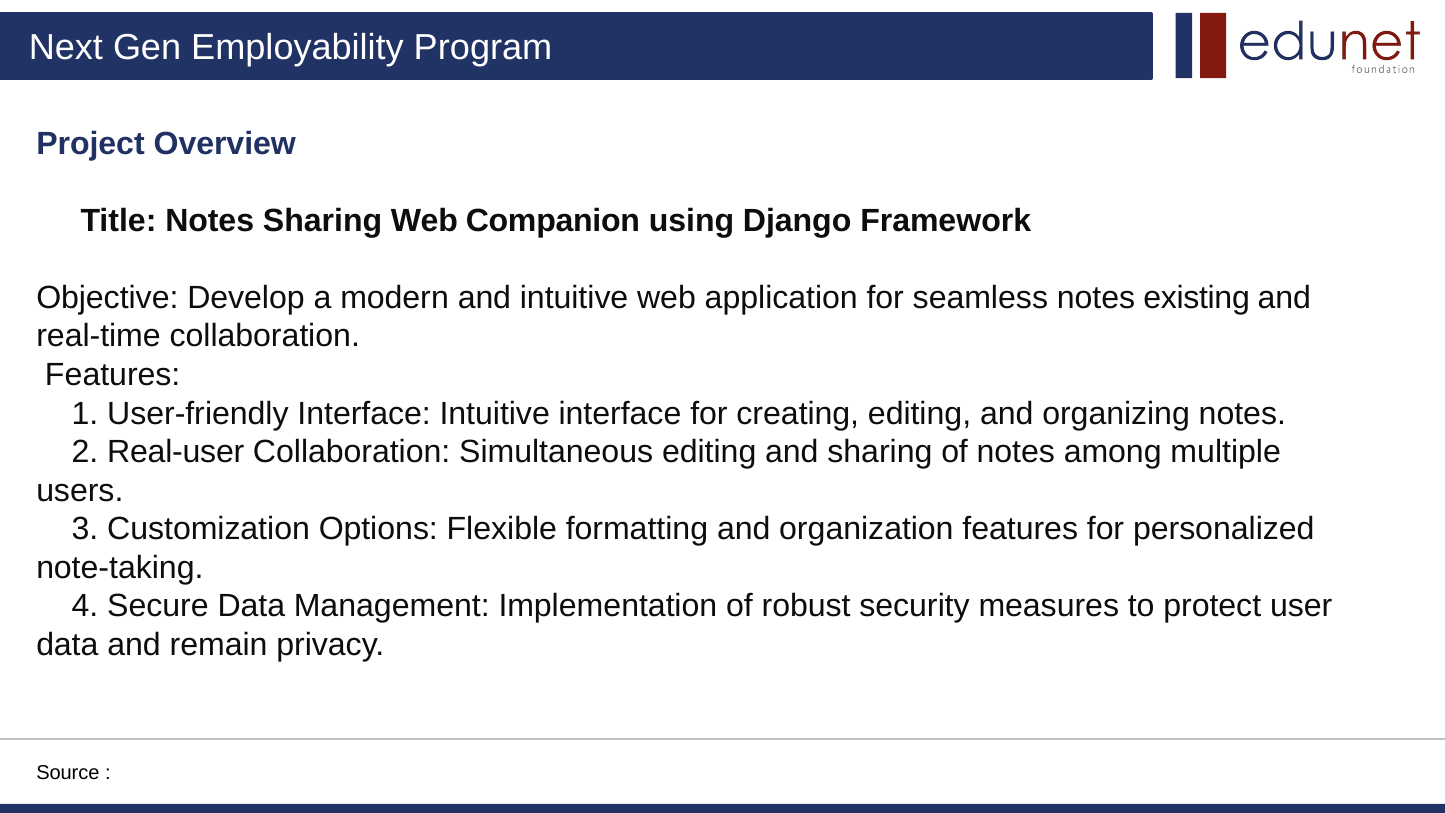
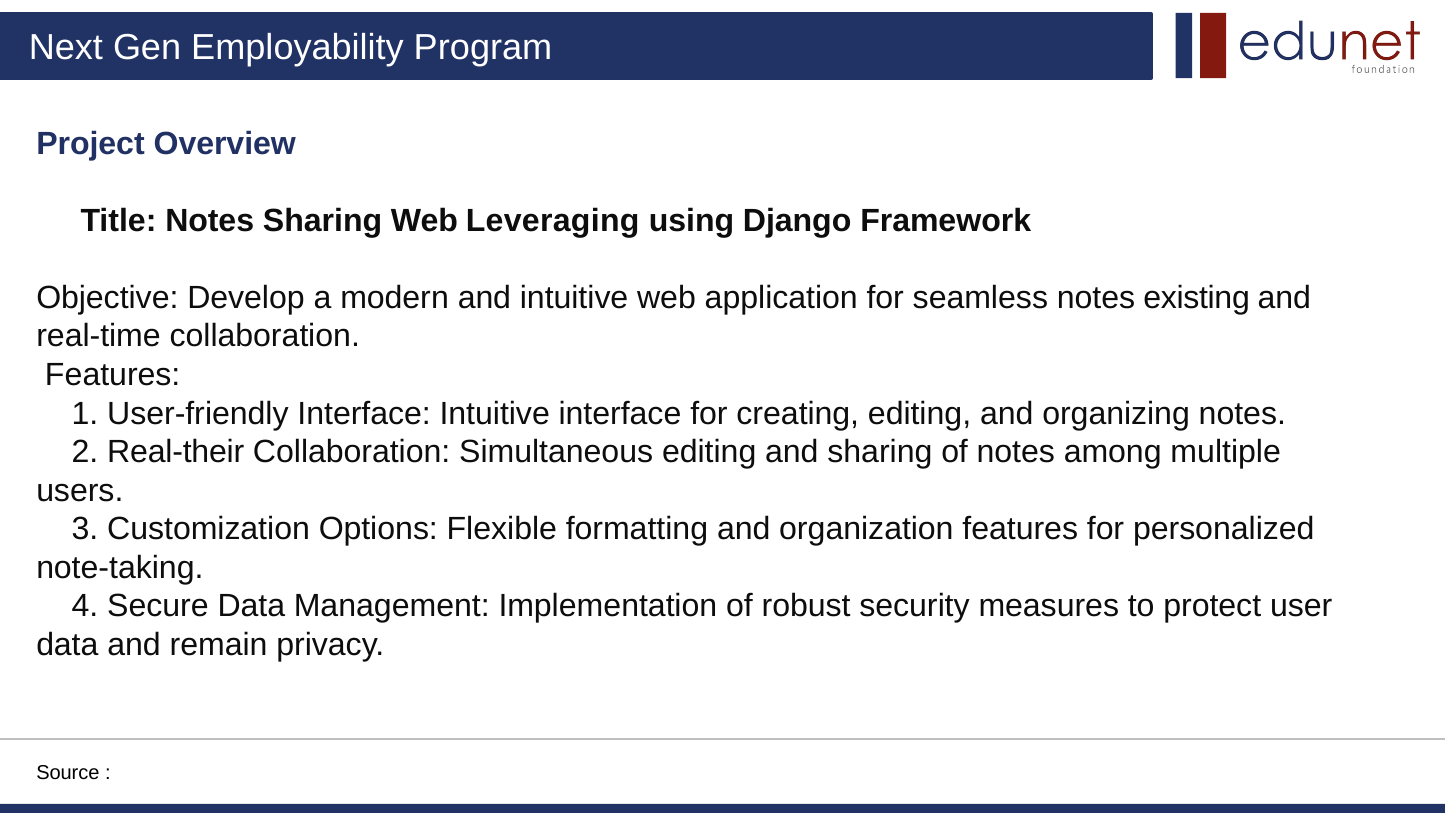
Companion: Companion -> Leveraging
Real-user: Real-user -> Real-their
